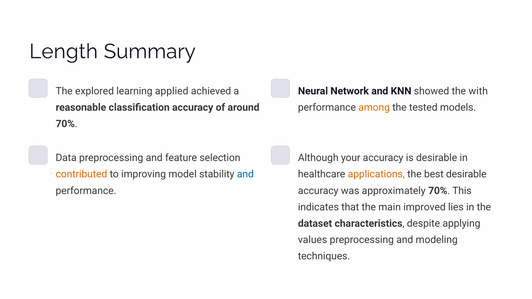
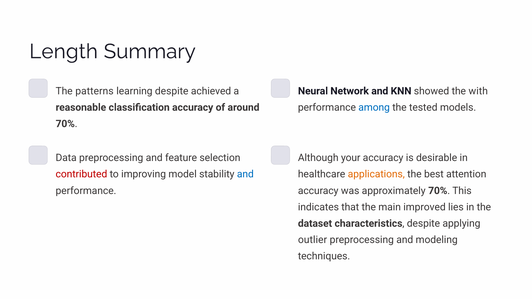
explored: explored -> patterns
learning applied: applied -> despite
among colour: orange -> blue
contributed colour: orange -> red
best desirable: desirable -> attention
values: values -> outlier
